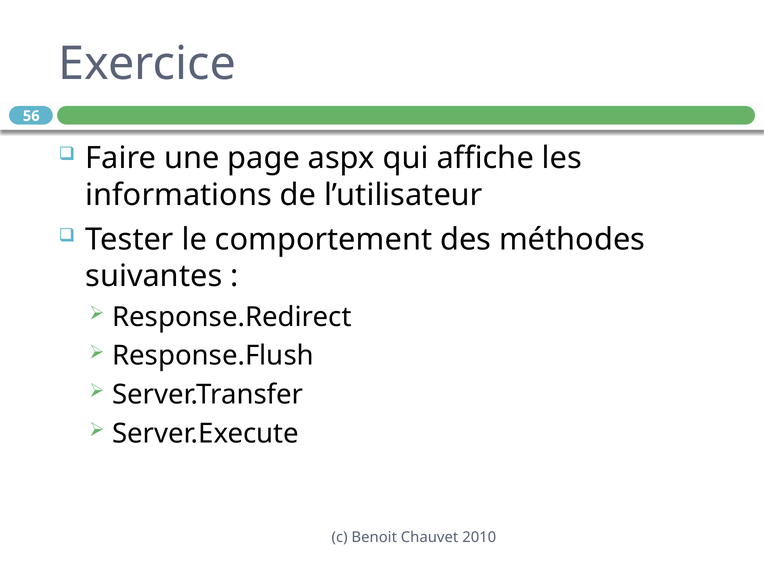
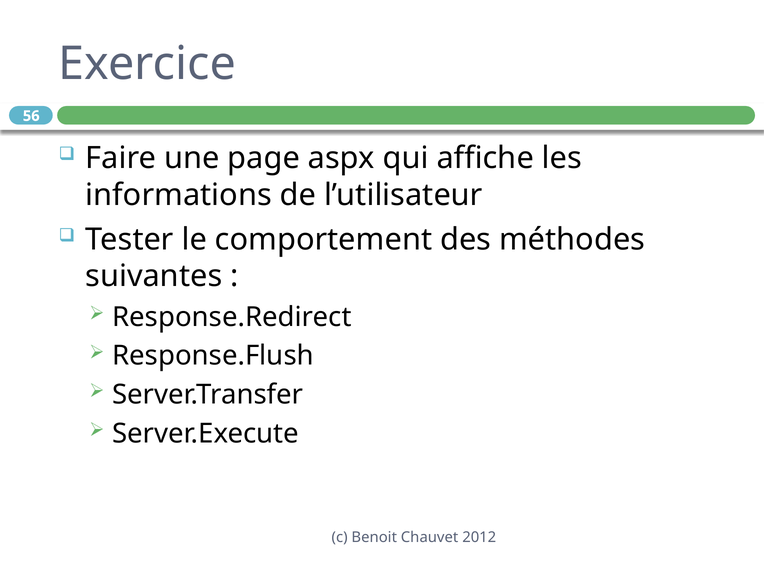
2010: 2010 -> 2012
